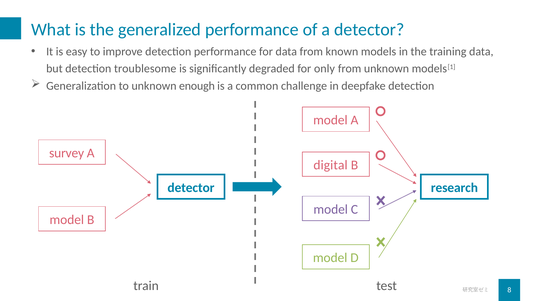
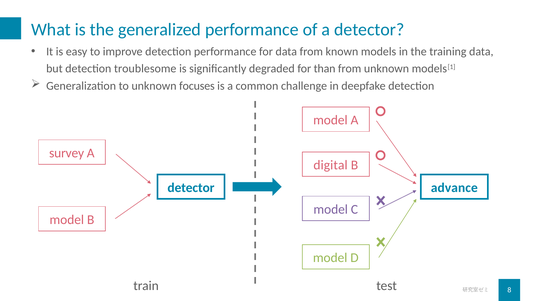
only: only -> than
enough: enough -> focuses
research: research -> advance
